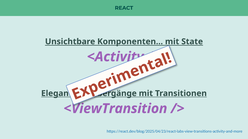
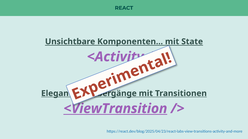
<ViewTransition underline: none -> present
